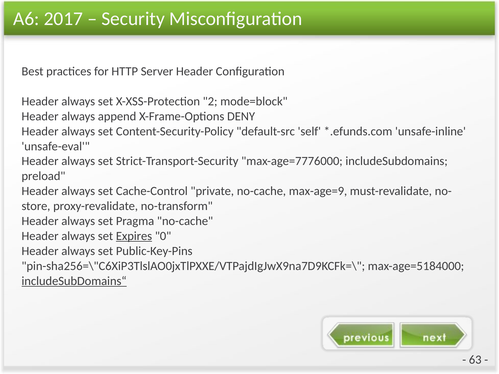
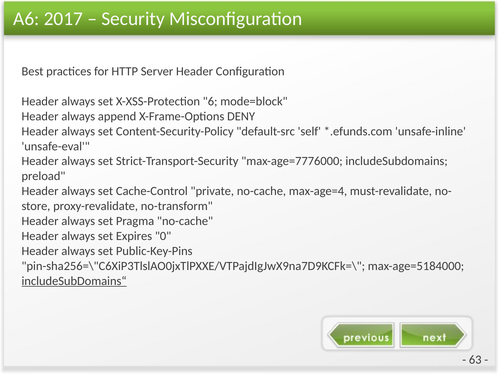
2: 2 -> 6
max-age=9: max-age=9 -> max-age=4
Expires underline: present -> none
